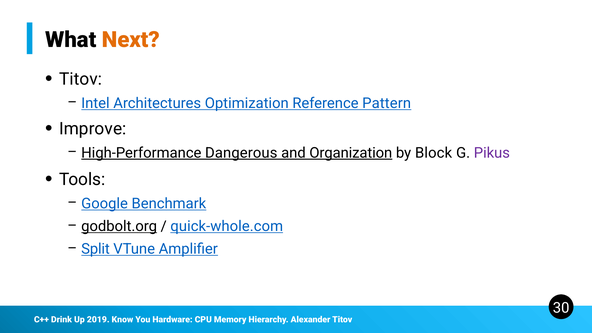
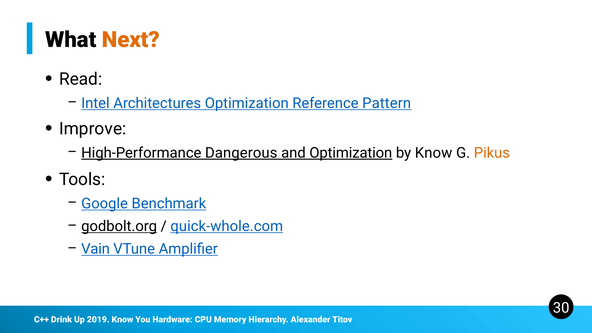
Titov at (81, 79): Titov -> Read
and Organization: Organization -> Optimization
by Block: Block -> Know
Pikus colour: purple -> orange
Split: Split -> Vain
